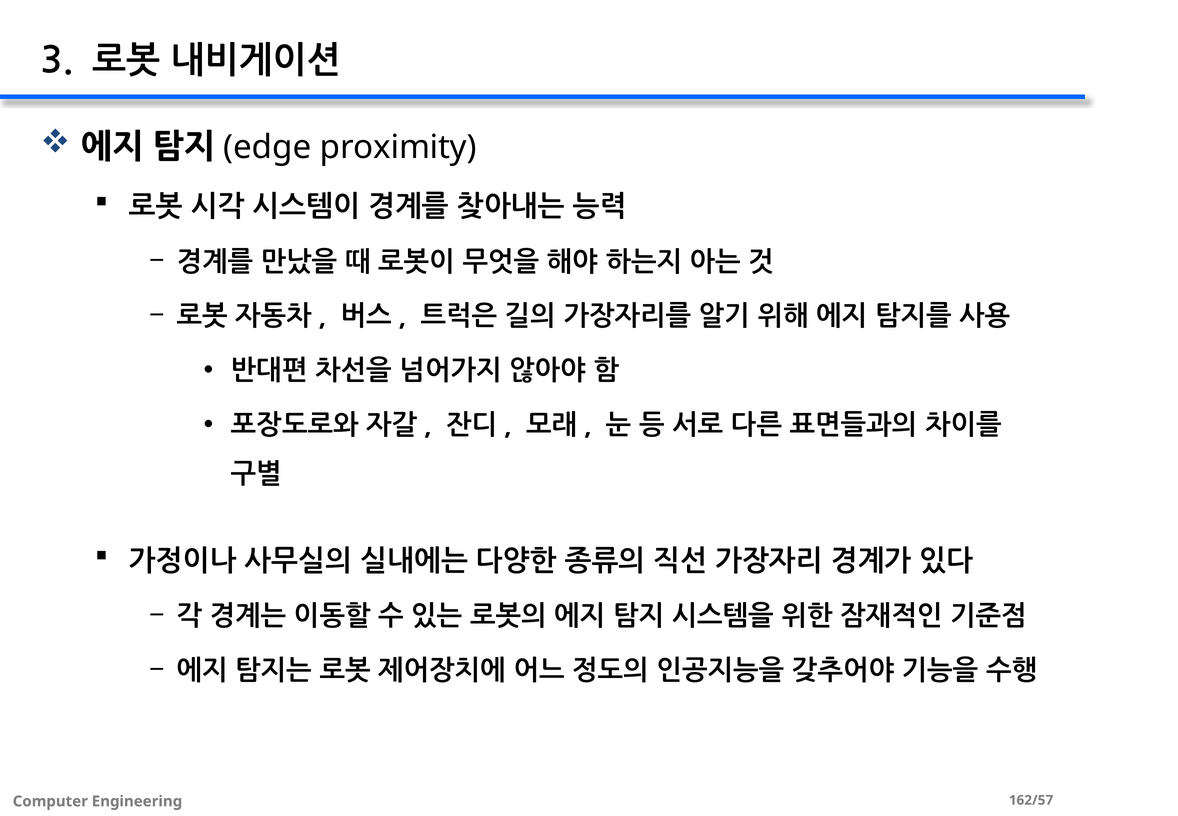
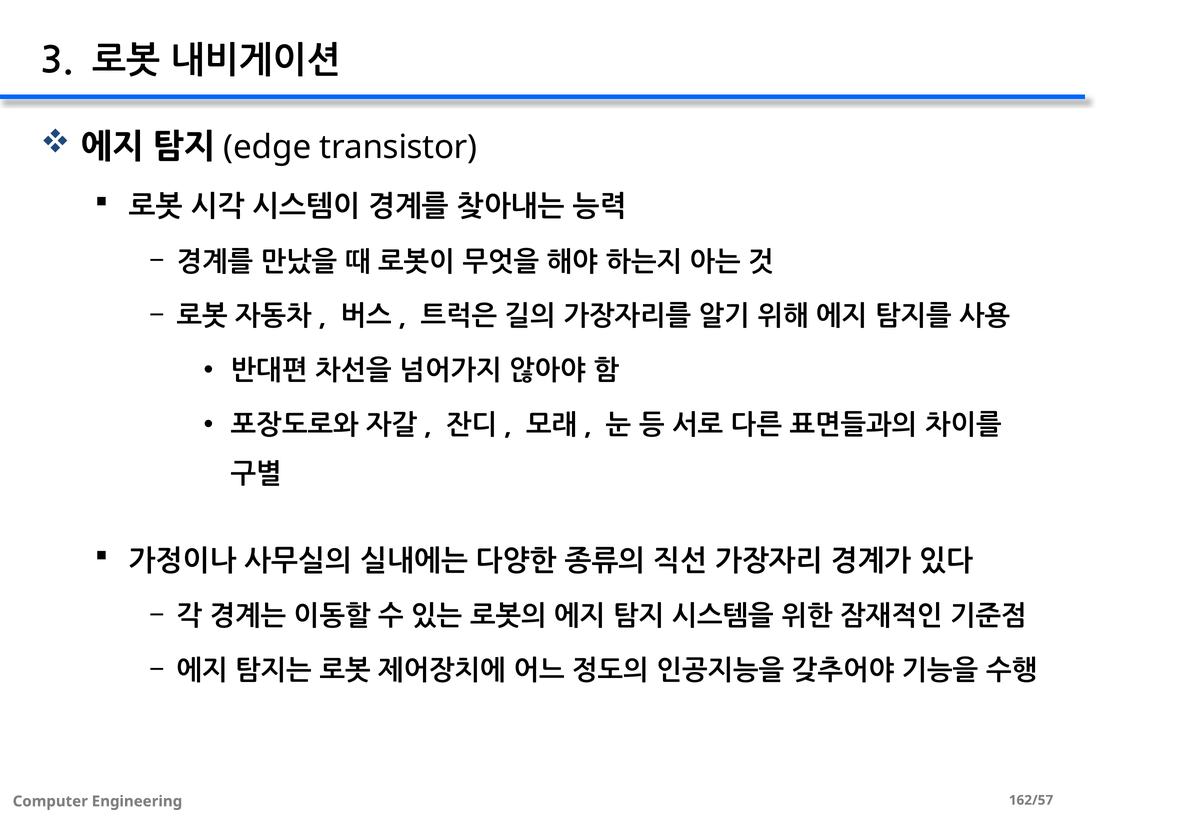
proximity: proximity -> transistor
